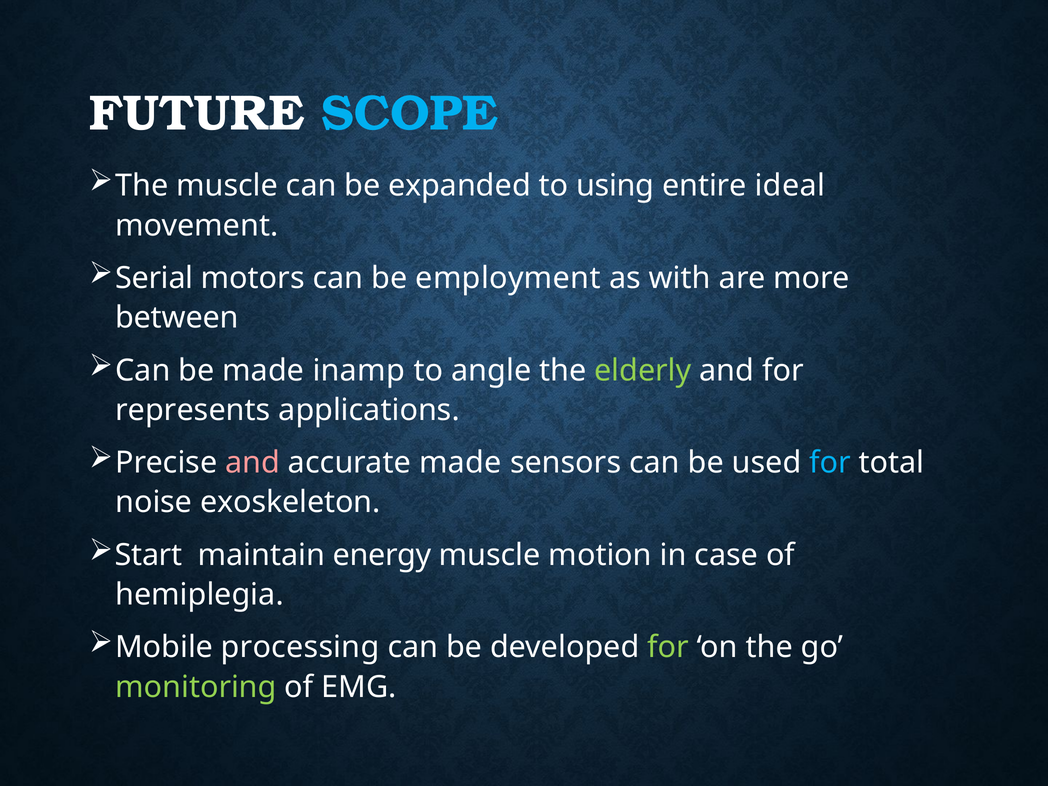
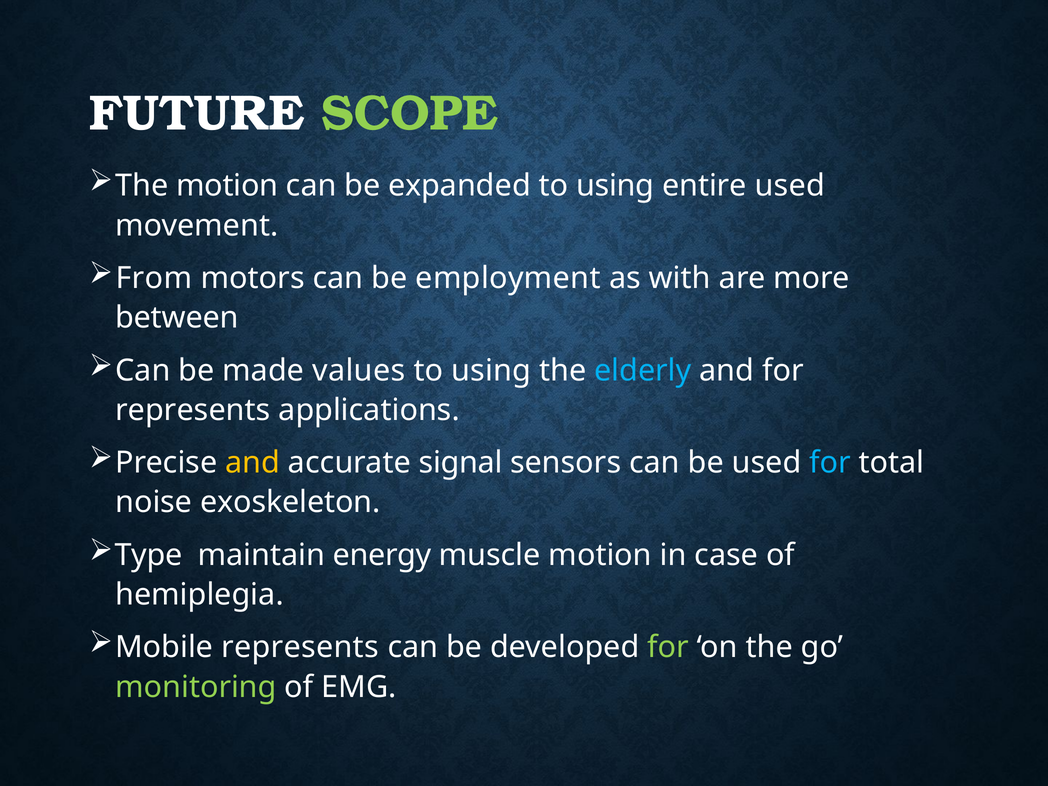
SCOPE colour: light blue -> light green
The muscle: muscle -> motion
entire ideal: ideal -> used
Serial: Serial -> From
inamp: inamp -> values
angle at (491, 370): angle -> using
elderly colour: light green -> light blue
and at (253, 463) colour: pink -> yellow
accurate made: made -> signal
Start: Start -> Type
Mobile processing: processing -> represents
